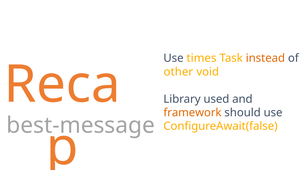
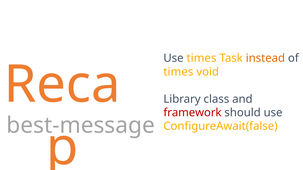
other at (178, 72): other -> times
used: used -> class
framework colour: orange -> red
